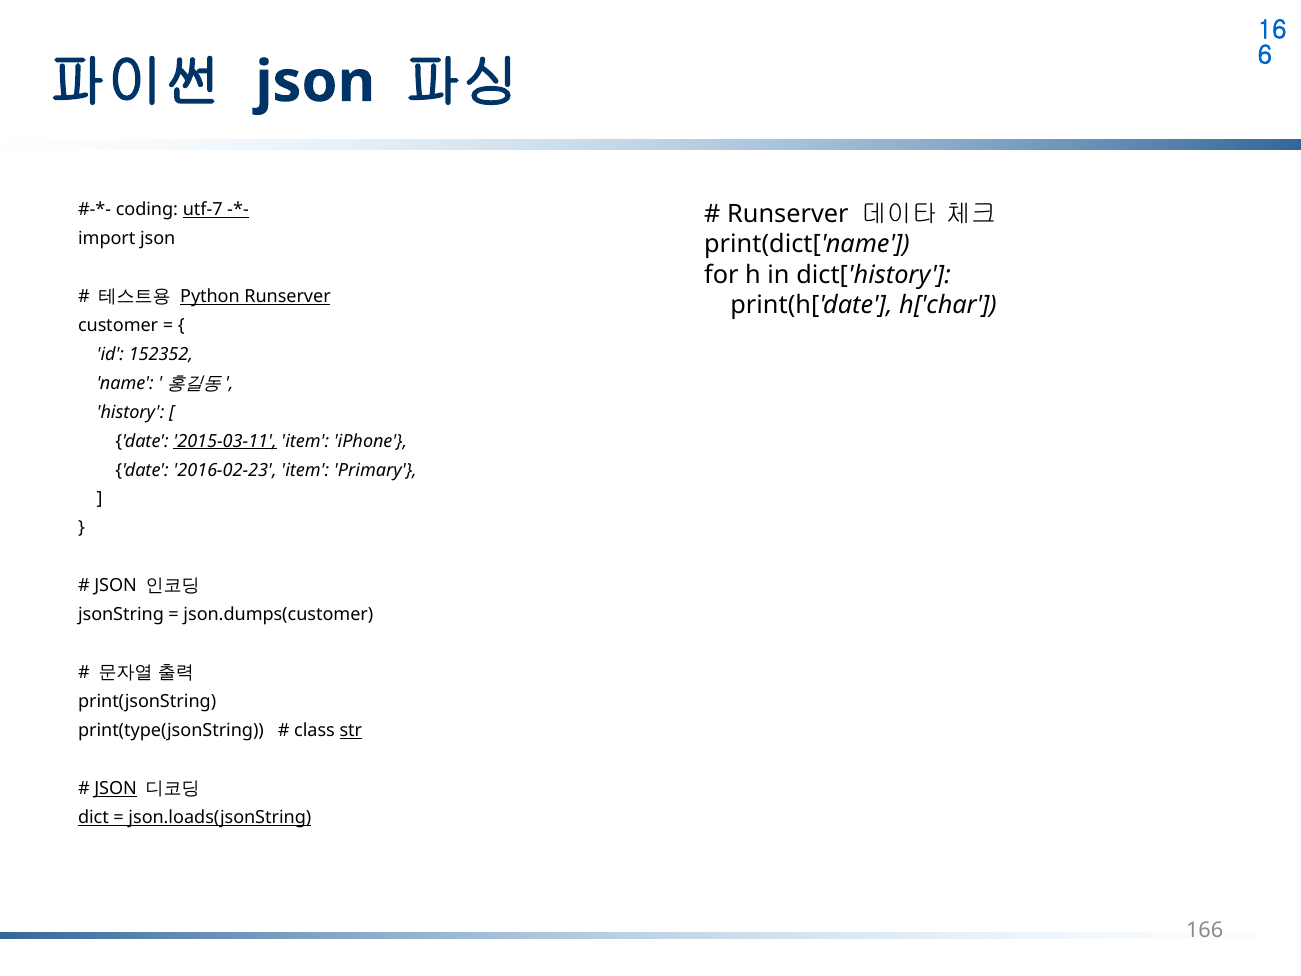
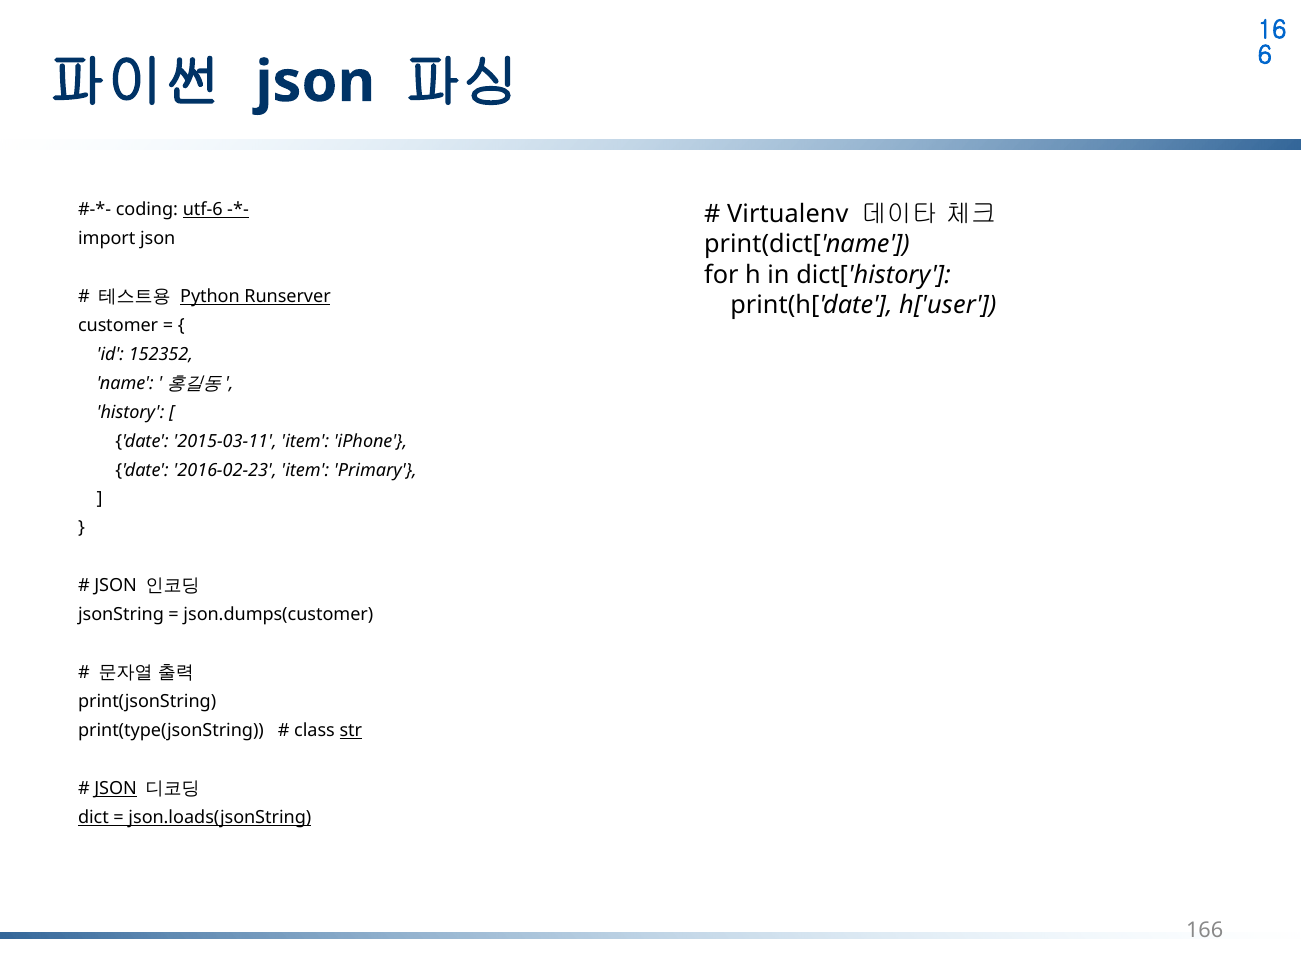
utf-7: utf-7 -> utf-6
Runserver at (788, 214): Runserver -> Virtualenv
h['char: h['char -> h['user
2015-03-11 underline: present -> none
